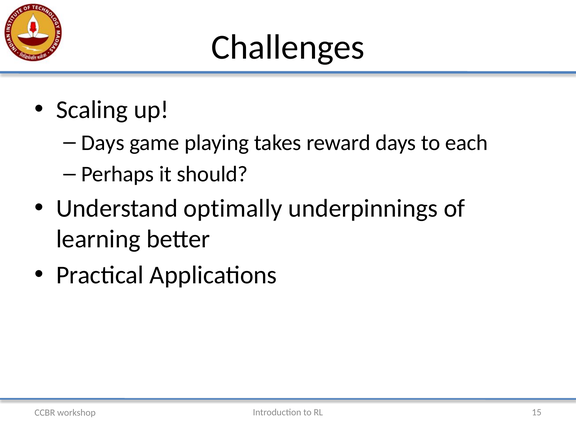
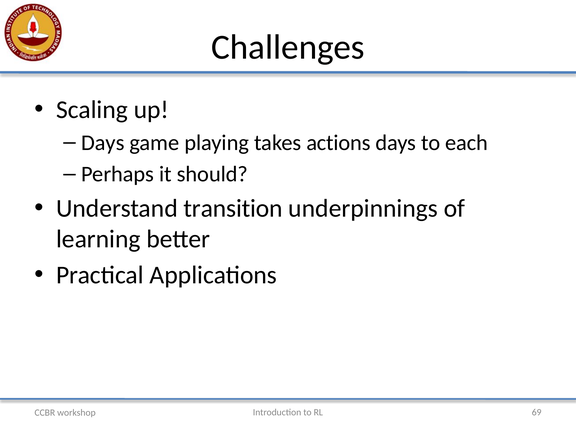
reward: reward -> actions
optimally: optimally -> transition
15: 15 -> 69
